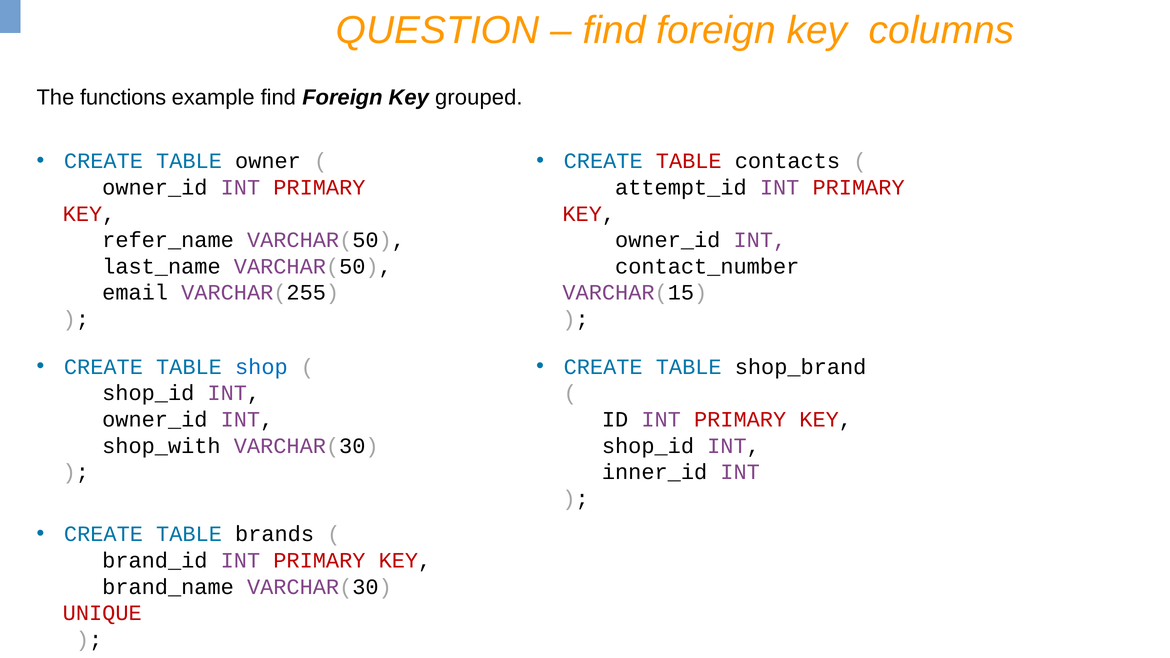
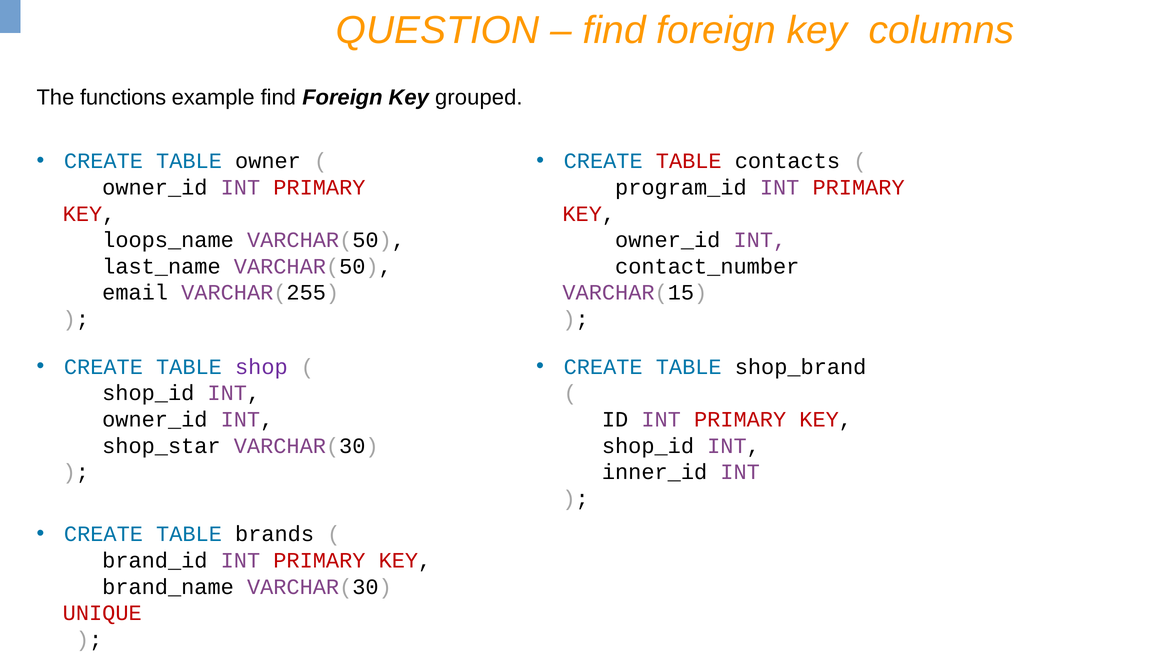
attempt_id: attempt_id -> program_id
refer_name: refer_name -> loops_name
shop colour: blue -> purple
shop_with: shop_with -> shop_star
